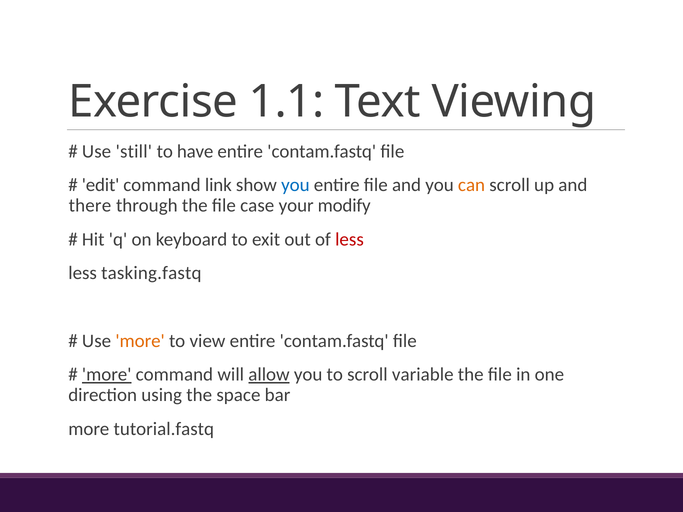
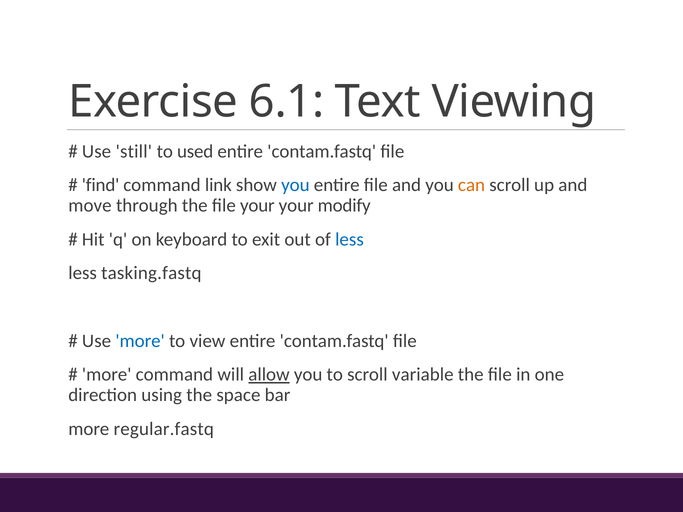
1.1: 1.1 -> 6.1
have: have -> used
edit: edit -> find
there: there -> move
file case: case -> your
less at (349, 240) colour: red -> blue
more at (140, 341) colour: orange -> blue
more at (107, 375) underline: present -> none
tutorial.fastq: tutorial.fastq -> regular.fastq
